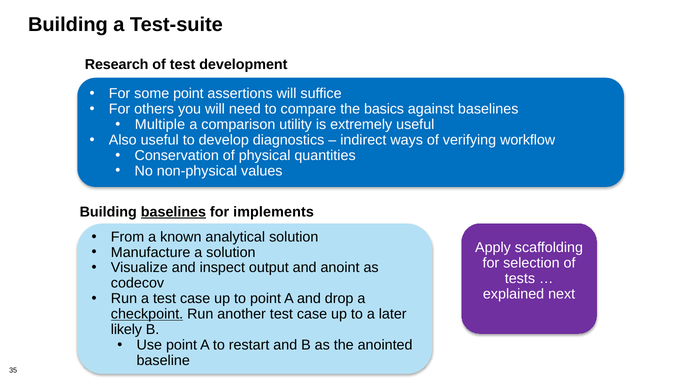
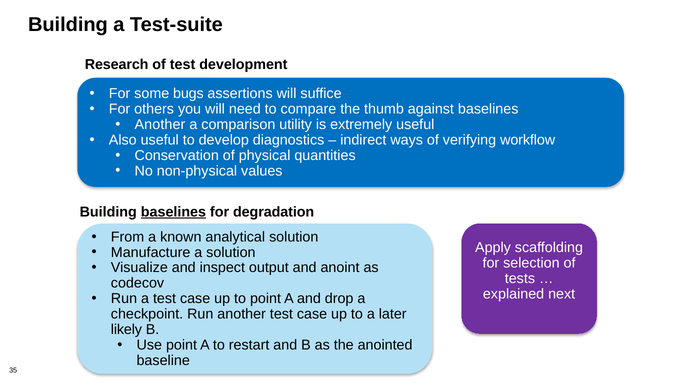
some point: point -> bugs
basics: basics -> thumb
Multiple at (160, 125): Multiple -> Another
implements: implements -> degradation
checkpoint underline: present -> none
